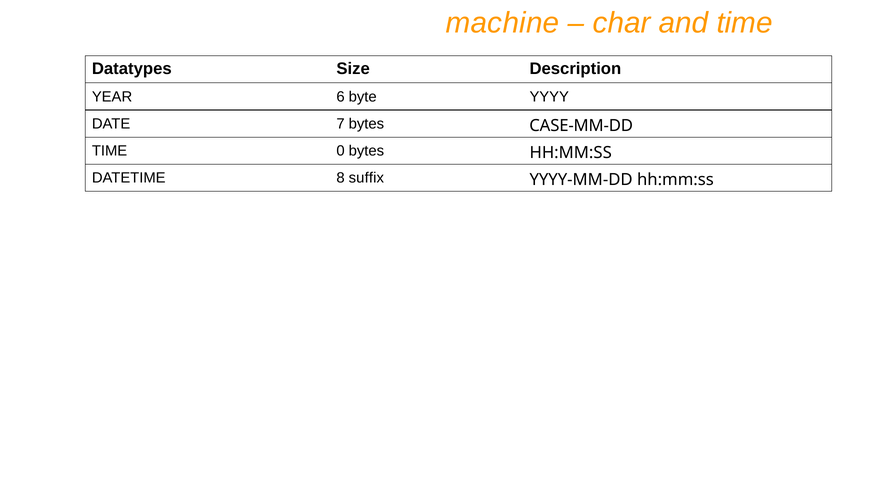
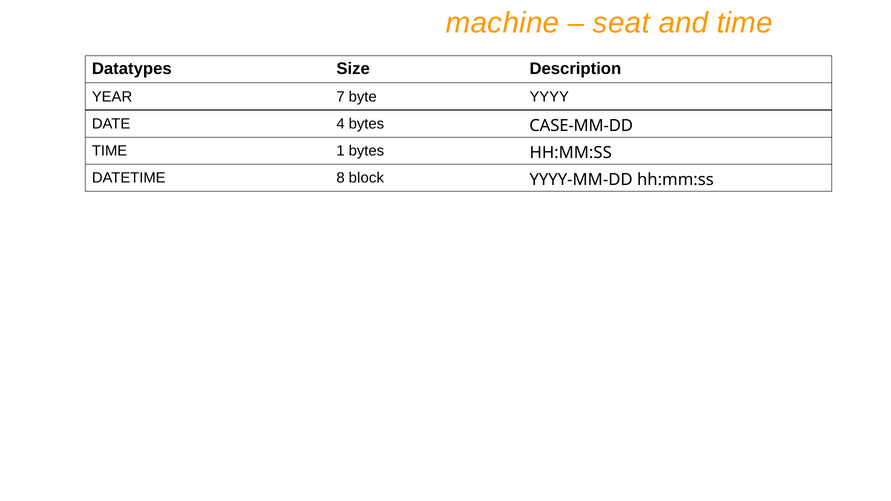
char: char -> seat
6: 6 -> 7
7: 7 -> 4
0: 0 -> 1
suffix: suffix -> block
